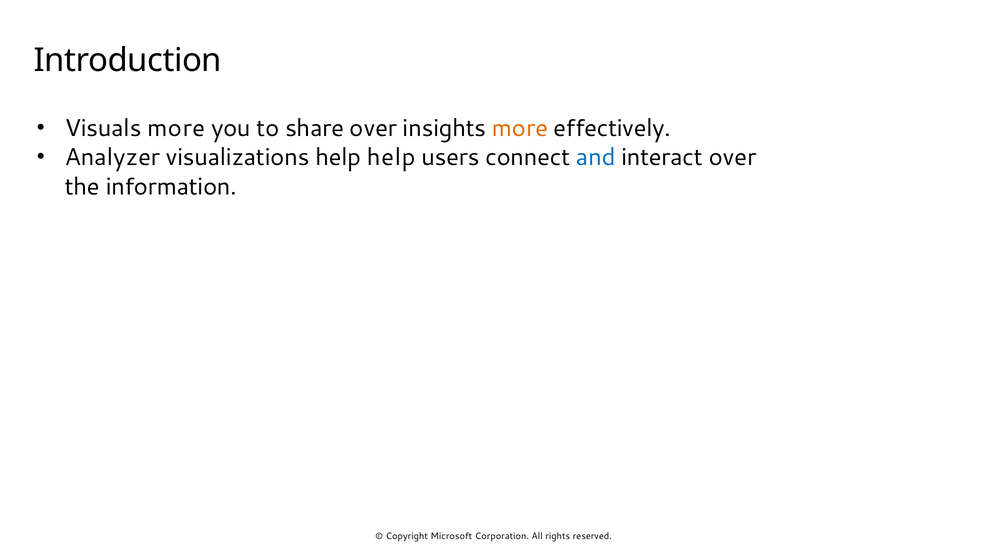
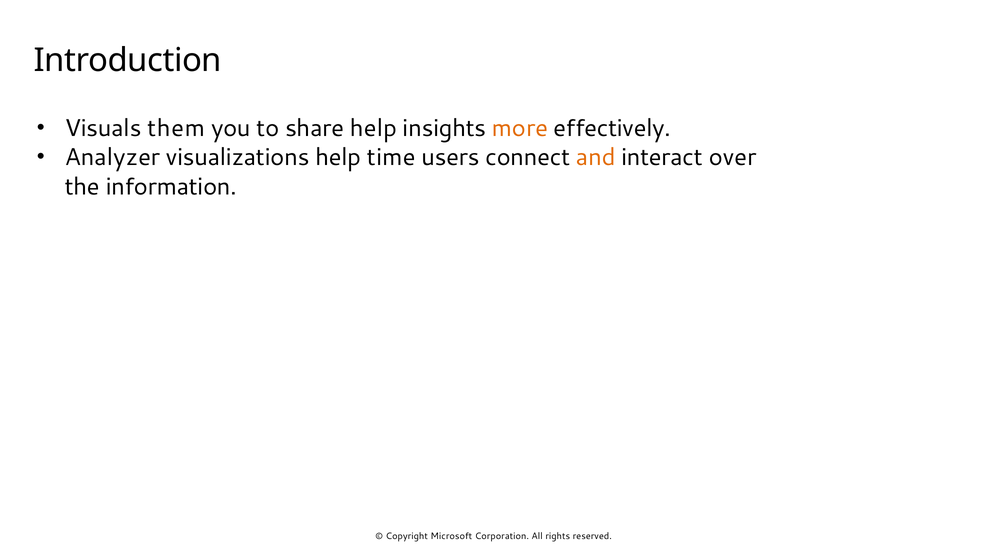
Visuals more: more -> them
share over: over -> help
help help: help -> time
and colour: blue -> orange
